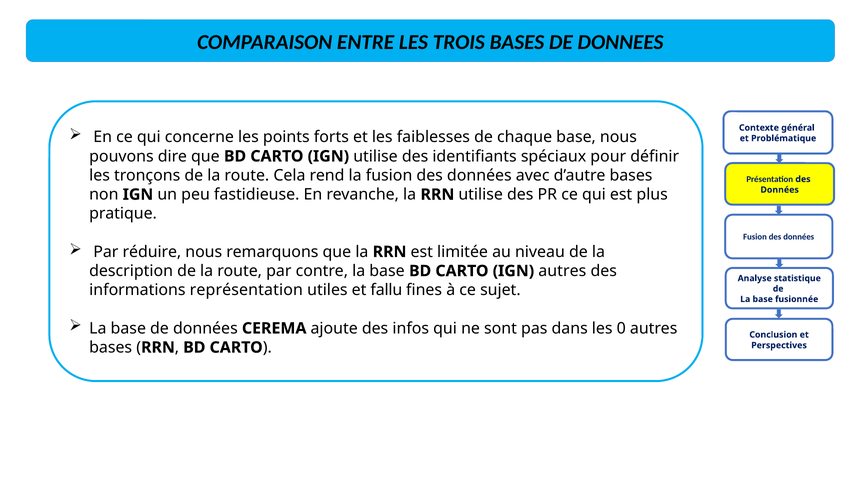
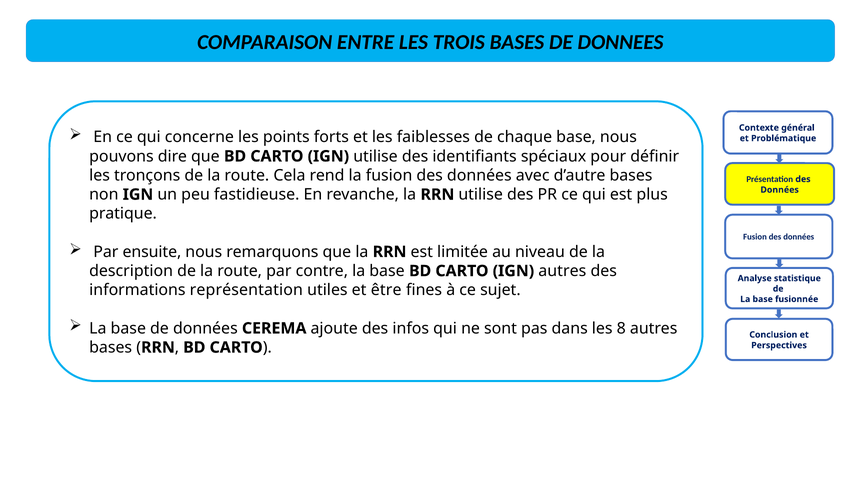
réduire: réduire -> ensuite
fallu: fallu -> être
0: 0 -> 8
